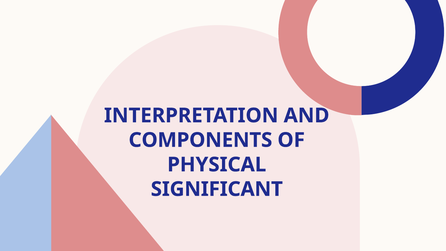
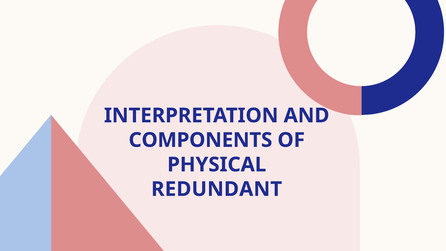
SIGNIFICANT: SIGNIFICANT -> REDUNDANT
